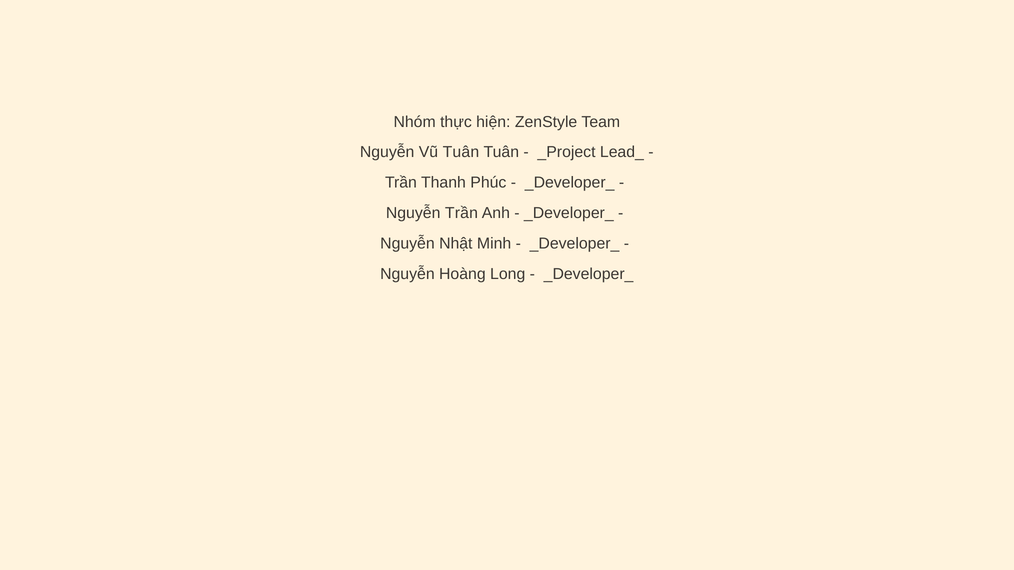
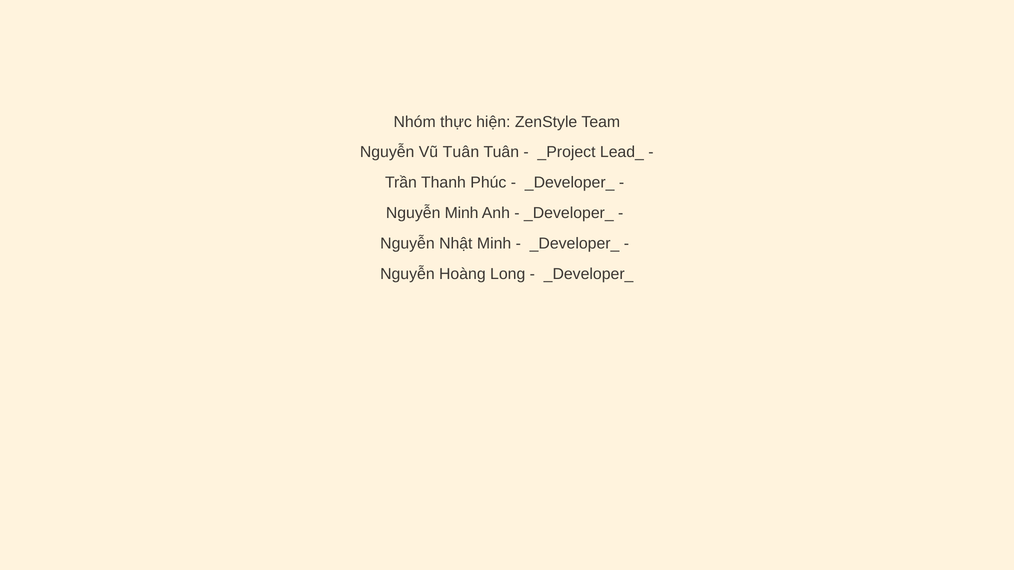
Nguyễn Trần: Trần -> Minh
